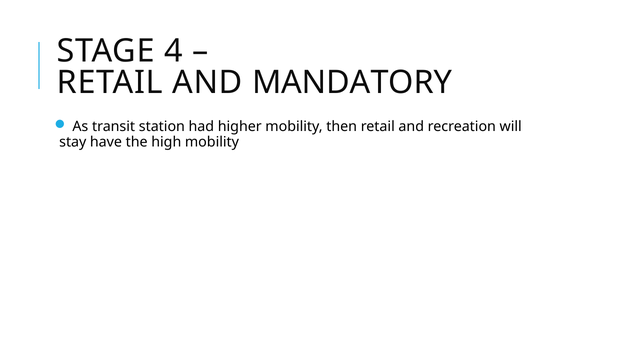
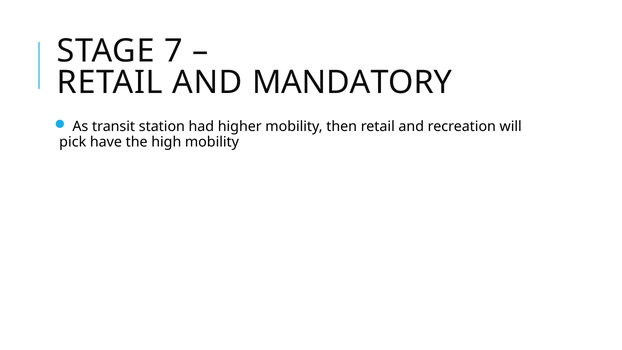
4: 4 -> 7
stay: stay -> pick
